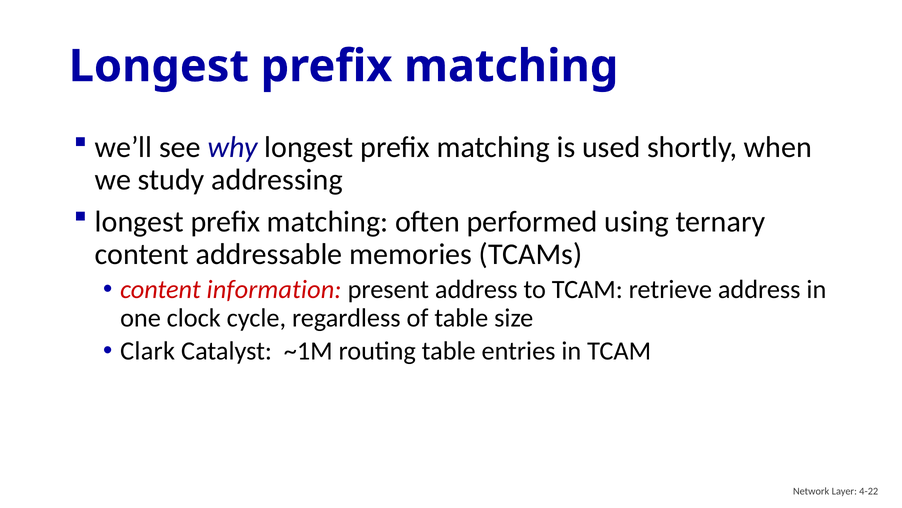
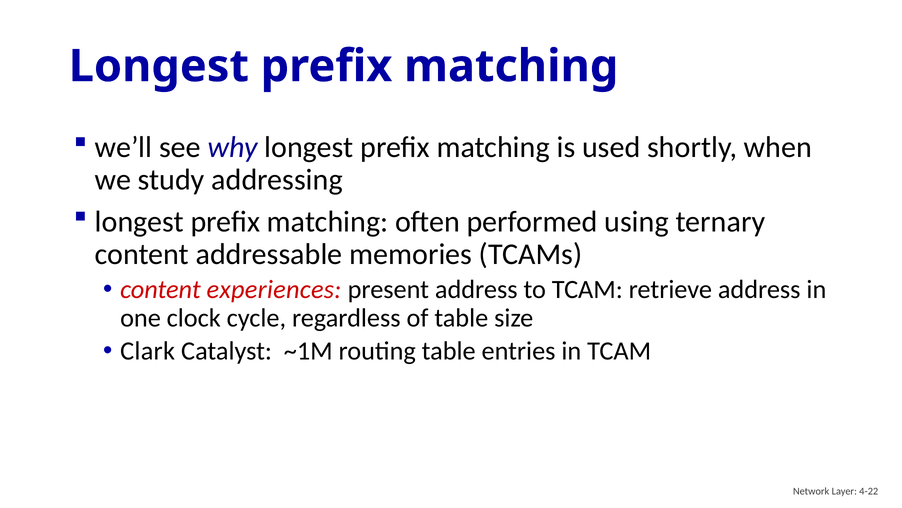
information: information -> experiences
